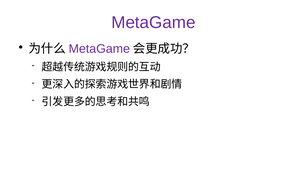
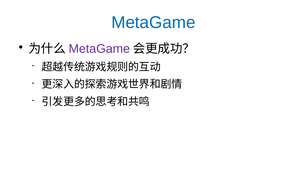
MetaGame at (153, 22) colour: purple -> blue
